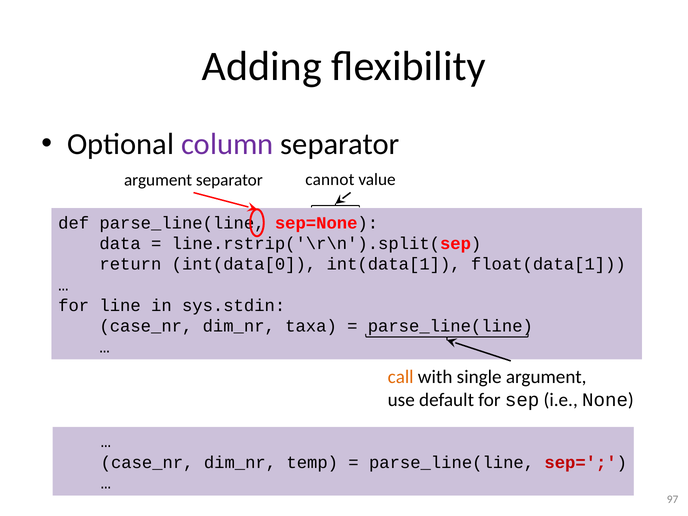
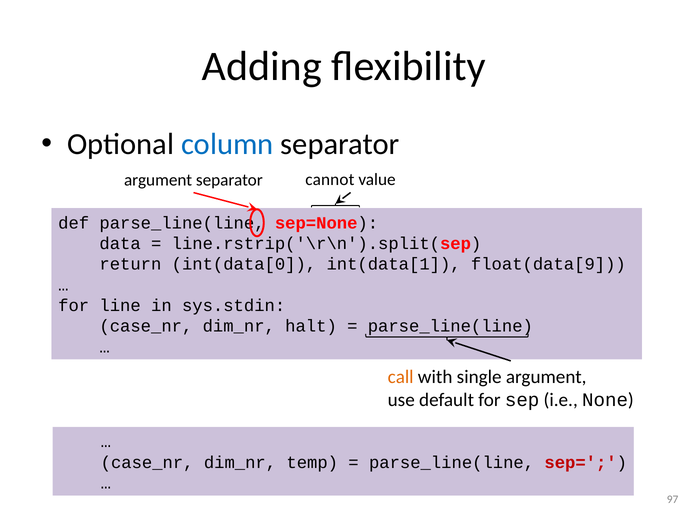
column colour: purple -> blue
float(data[1: float(data[1 -> float(data[9
taxa: taxa -> halt
